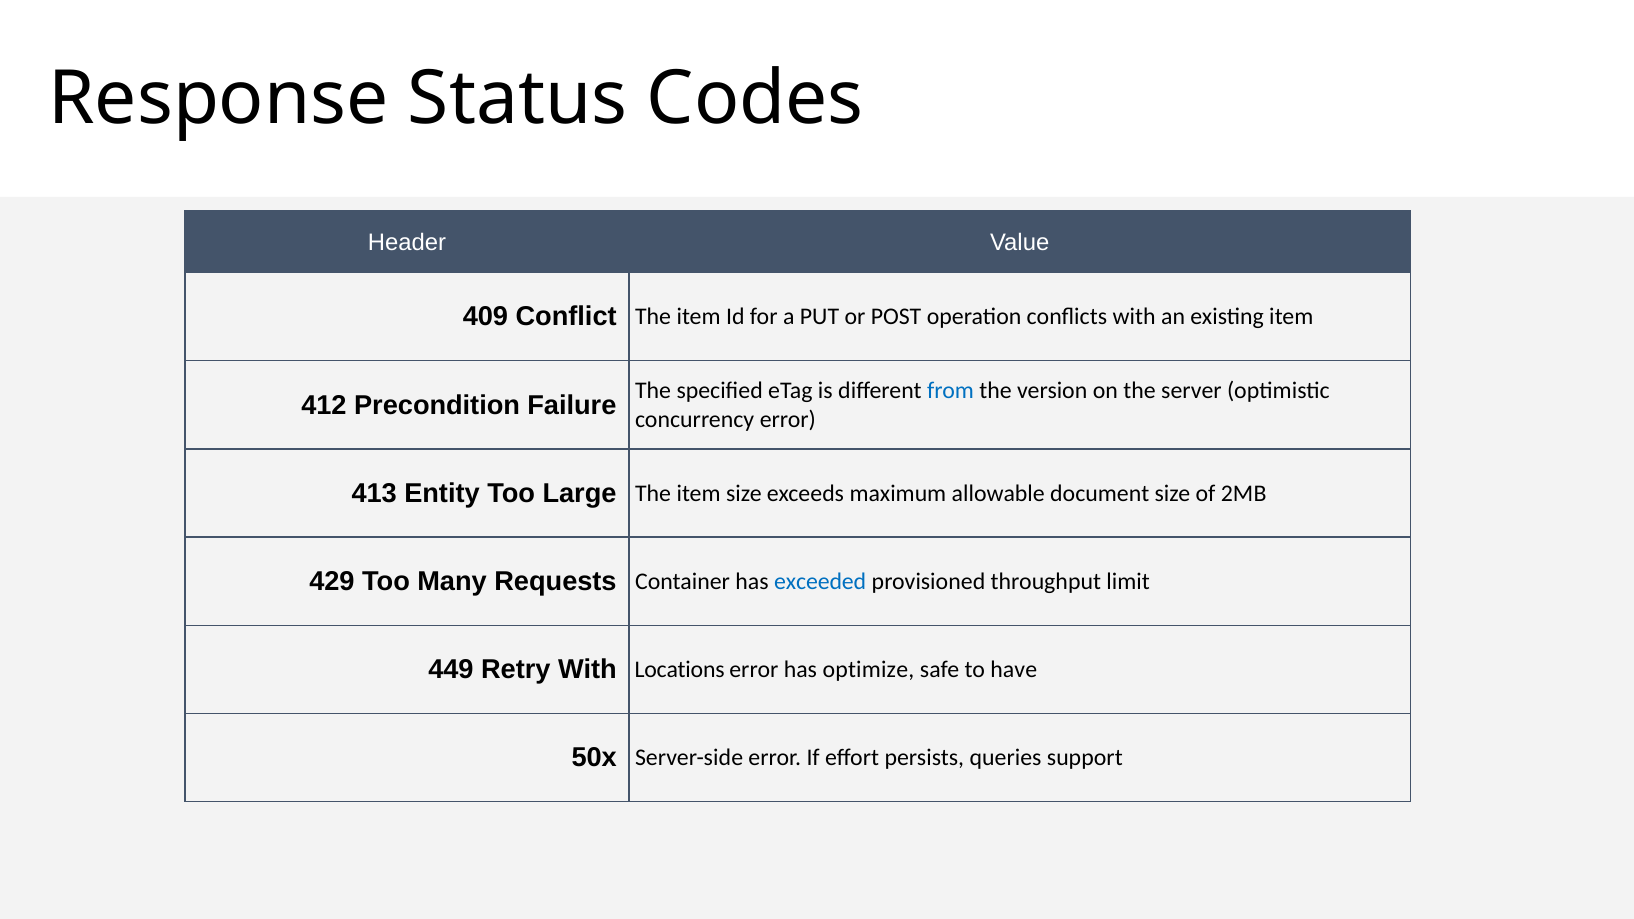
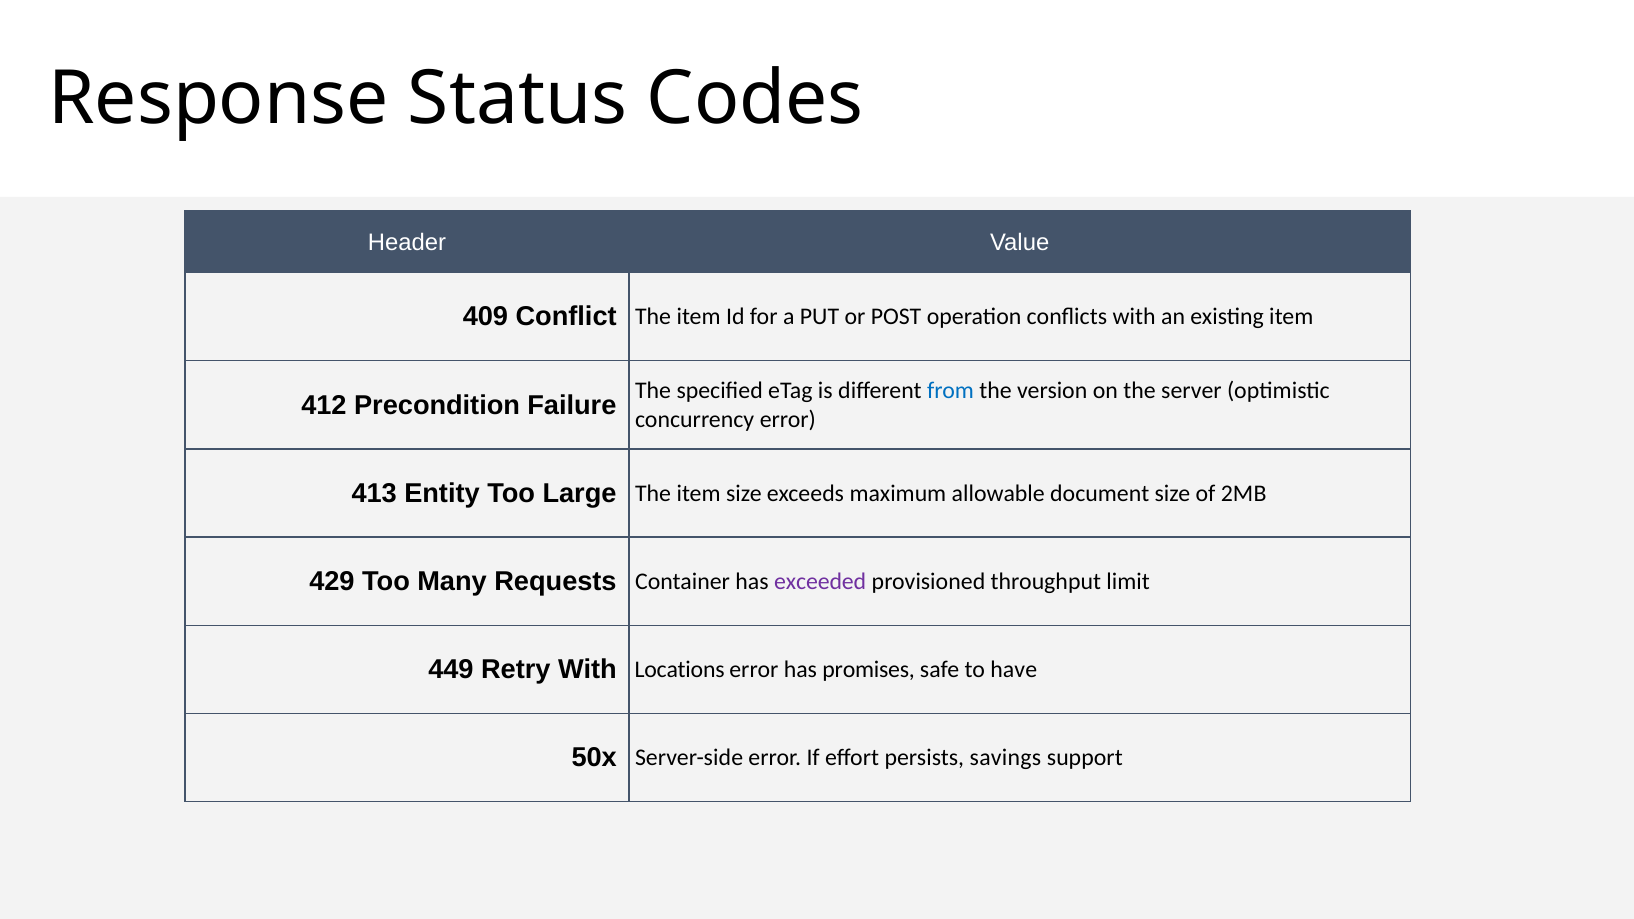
exceeded colour: blue -> purple
optimize: optimize -> promises
queries: queries -> savings
